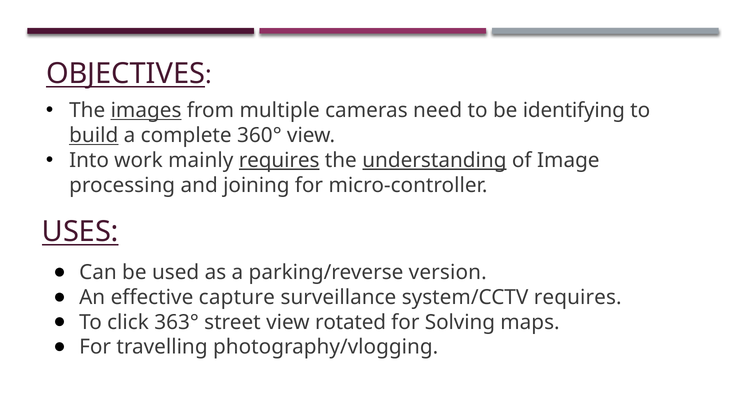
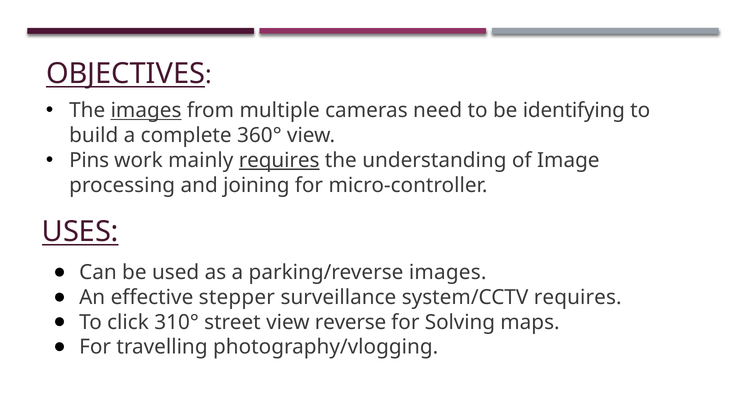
build underline: present -> none
Into: Into -> Pins
understanding underline: present -> none
parking/reverse version: version -> images
capture: capture -> stepper
363°: 363° -> 310°
rotated: rotated -> reverse
